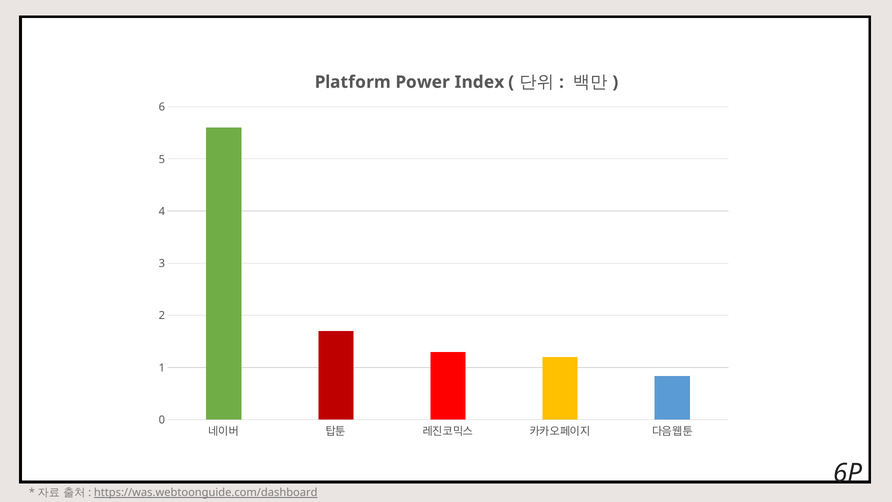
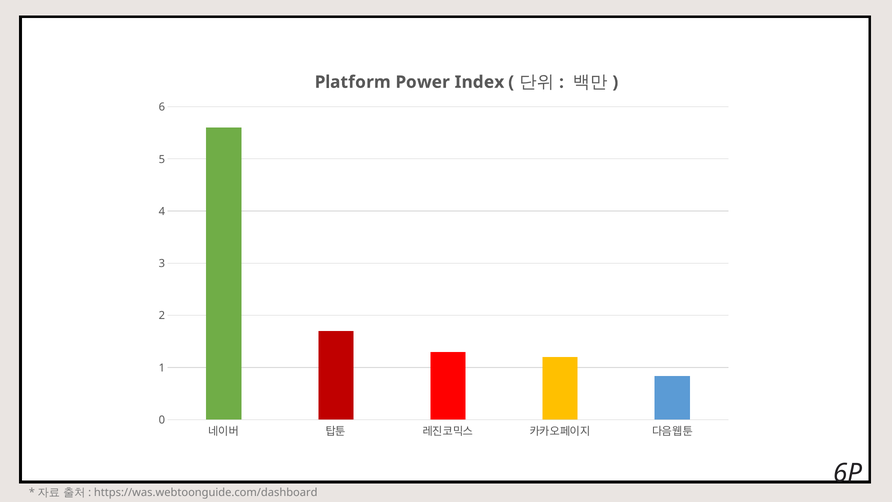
https://was.webtoonguide.com/dashboard underline: present -> none
